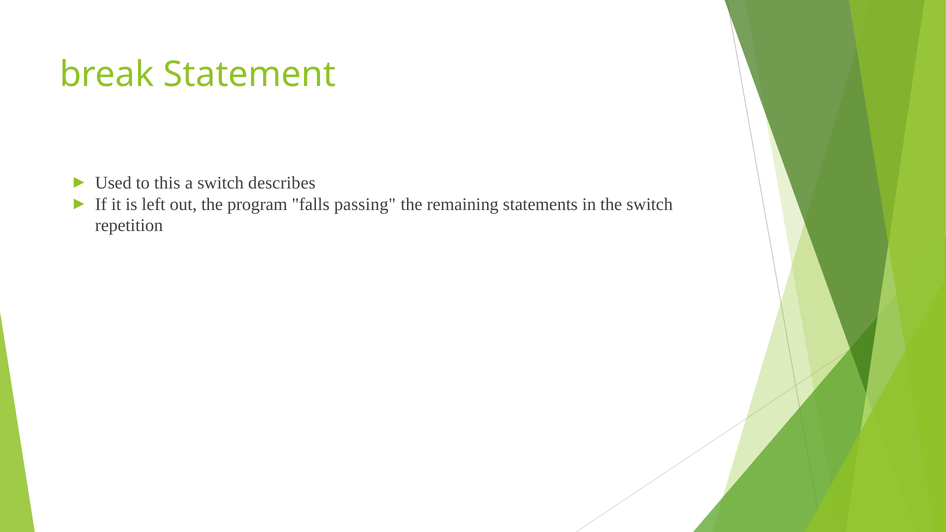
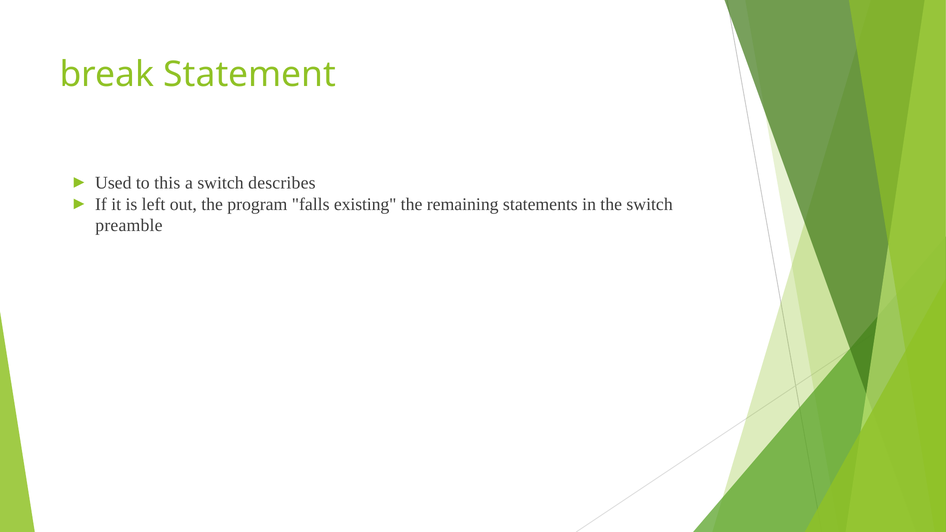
passing: passing -> existing
repetition: repetition -> preamble
